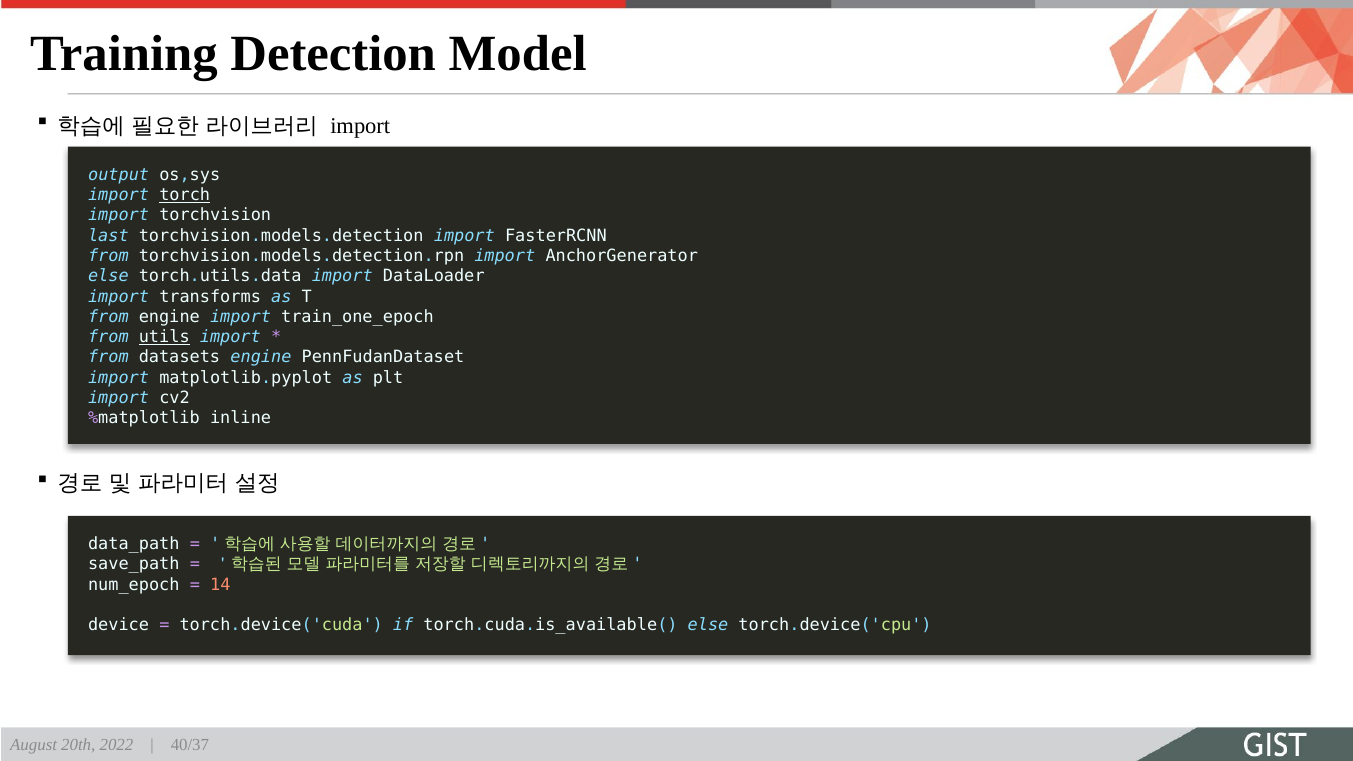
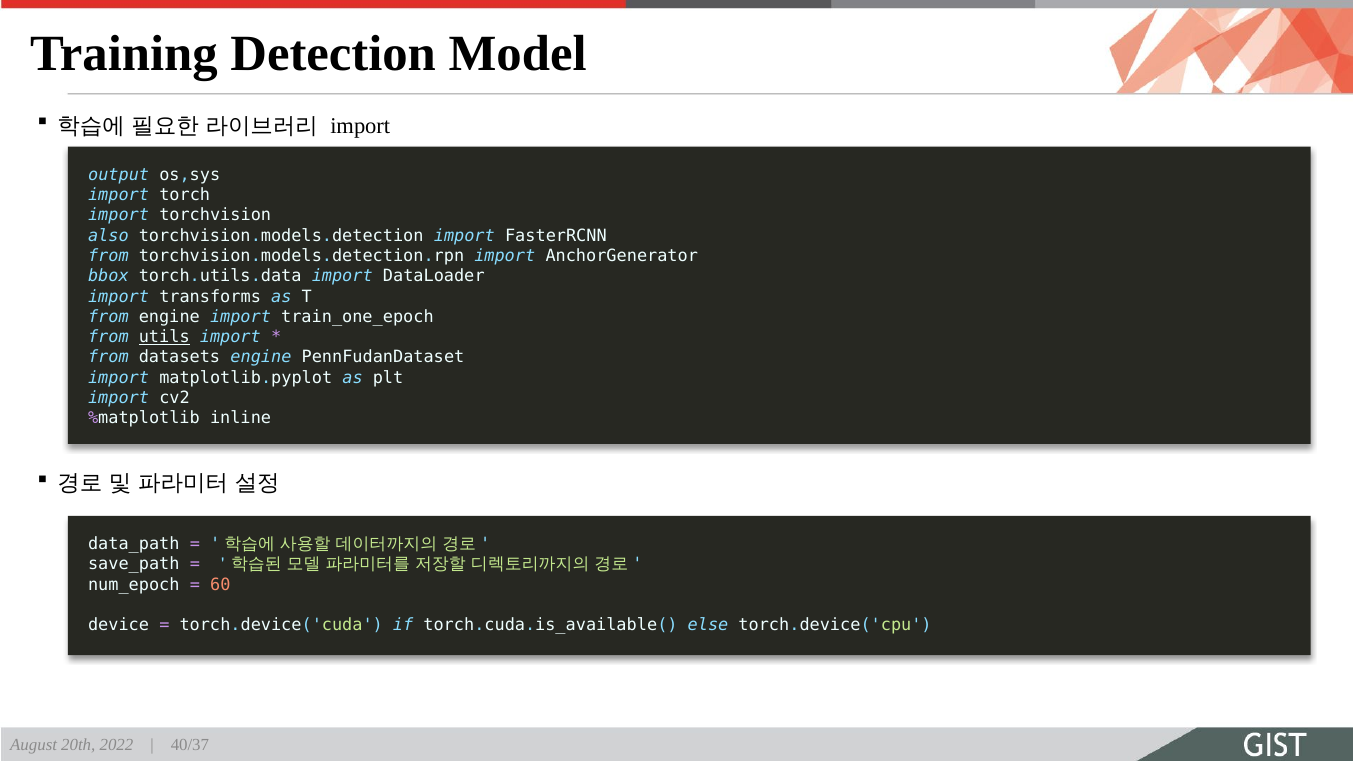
torch underline: present -> none
last: last -> also
else at (108, 276): else -> bbox
14: 14 -> 60
